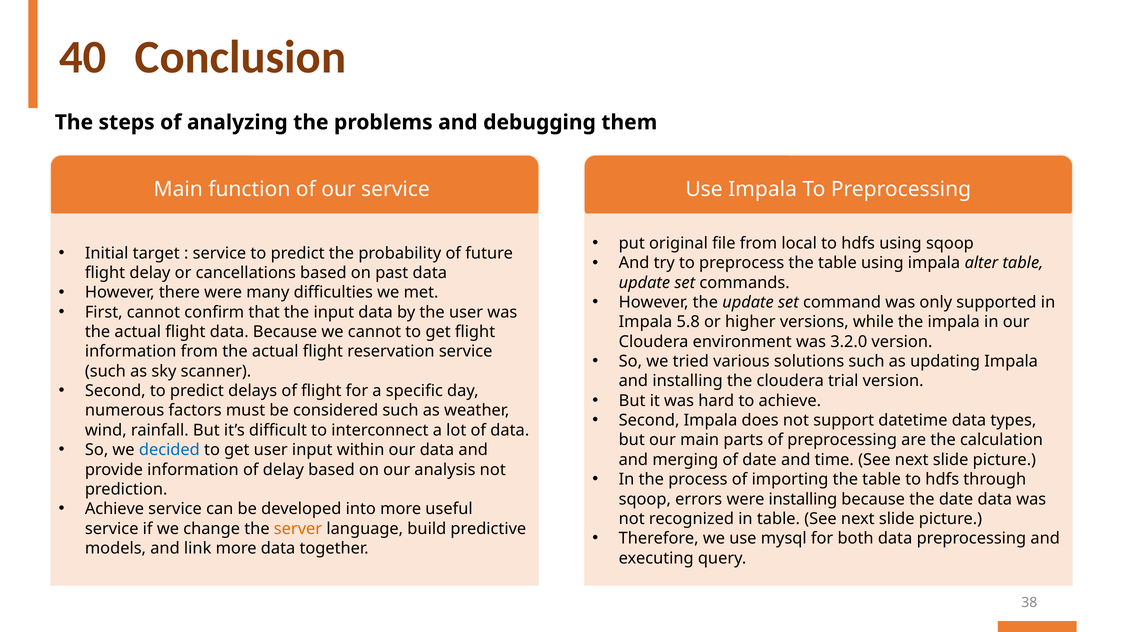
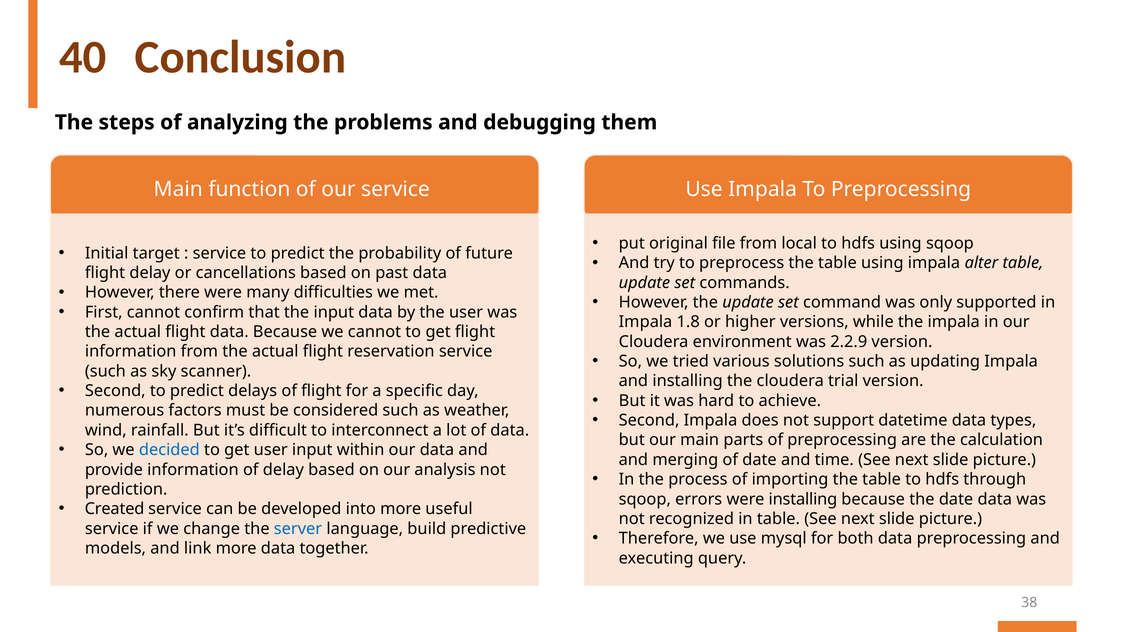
5.8: 5.8 -> 1.8
3.2.0: 3.2.0 -> 2.2.9
Achieve at (114, 509): Achieve -> Created
server colour: orange -> blue
